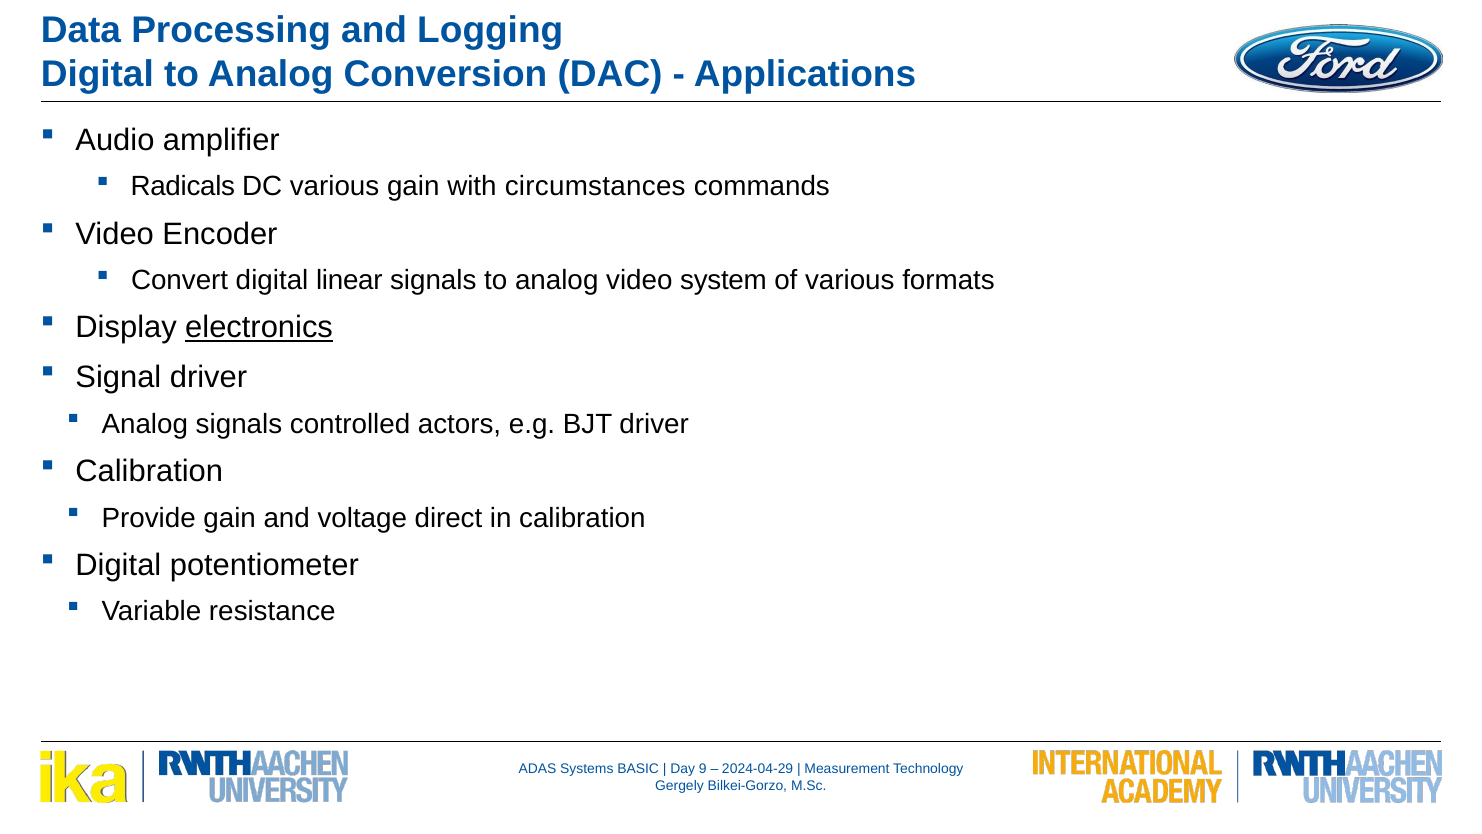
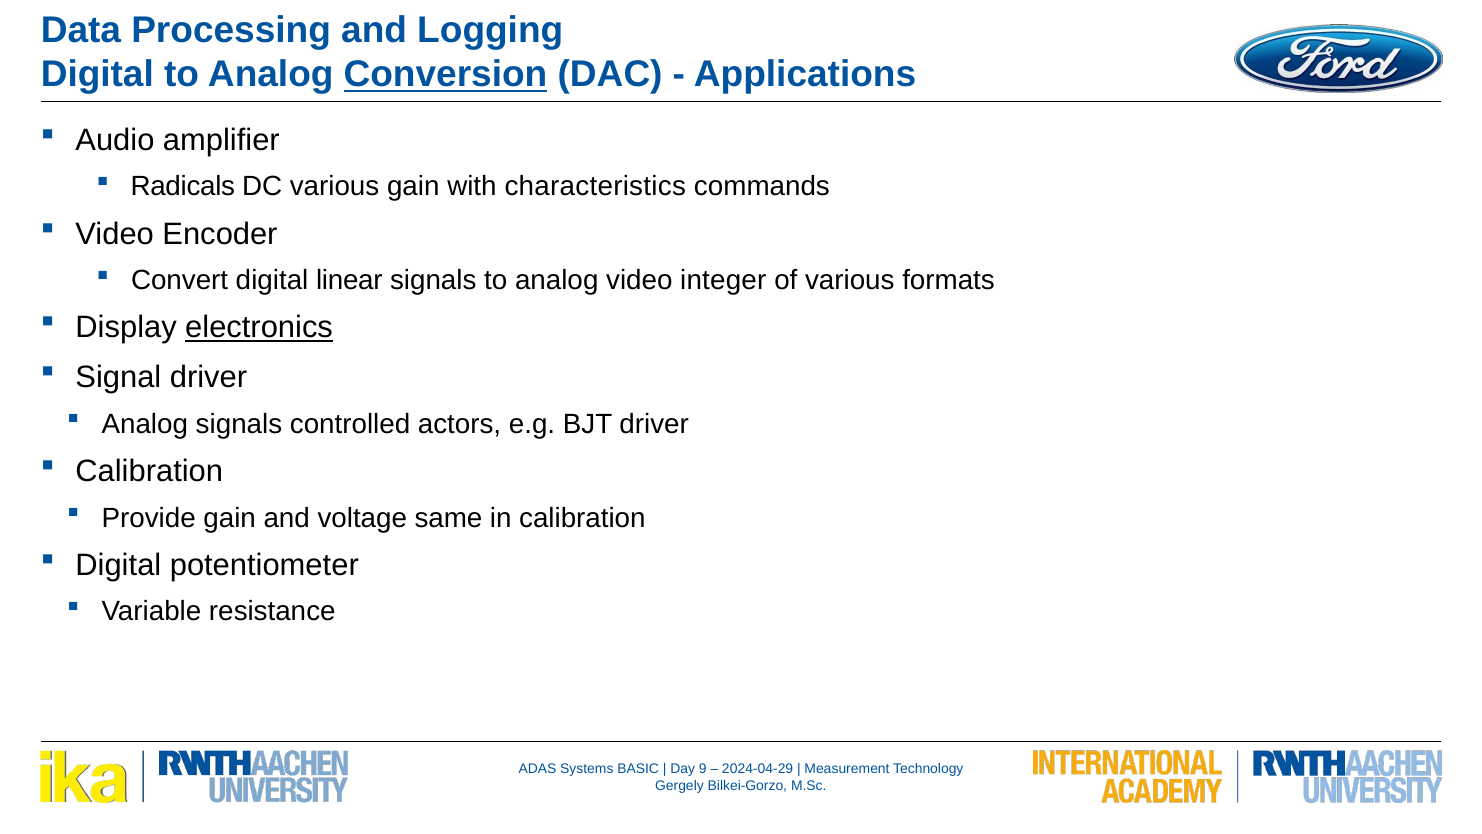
Conversion underline: none -> present
circumstances: circumstances -> characteristics
system: system -> integer
direct: direct -> same
